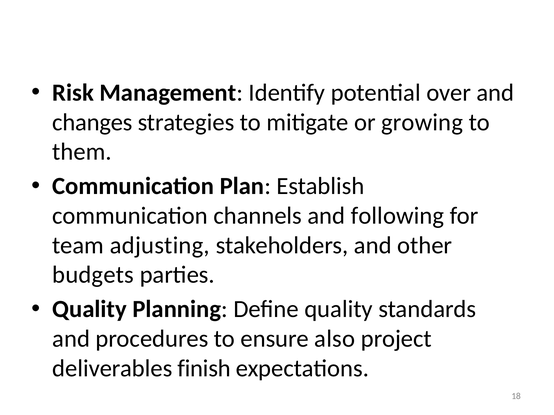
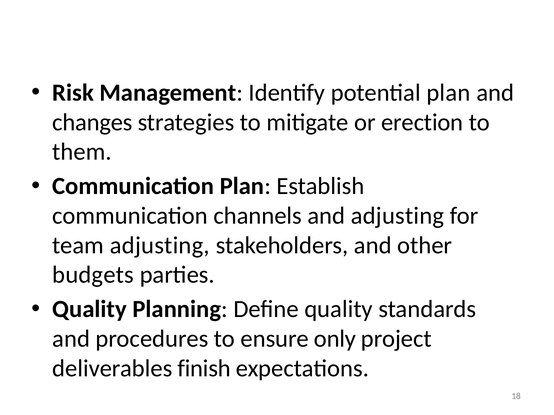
potential over: over -> plan
growing: growing -> erection
and following: following -> adjusting
also: also -> only
